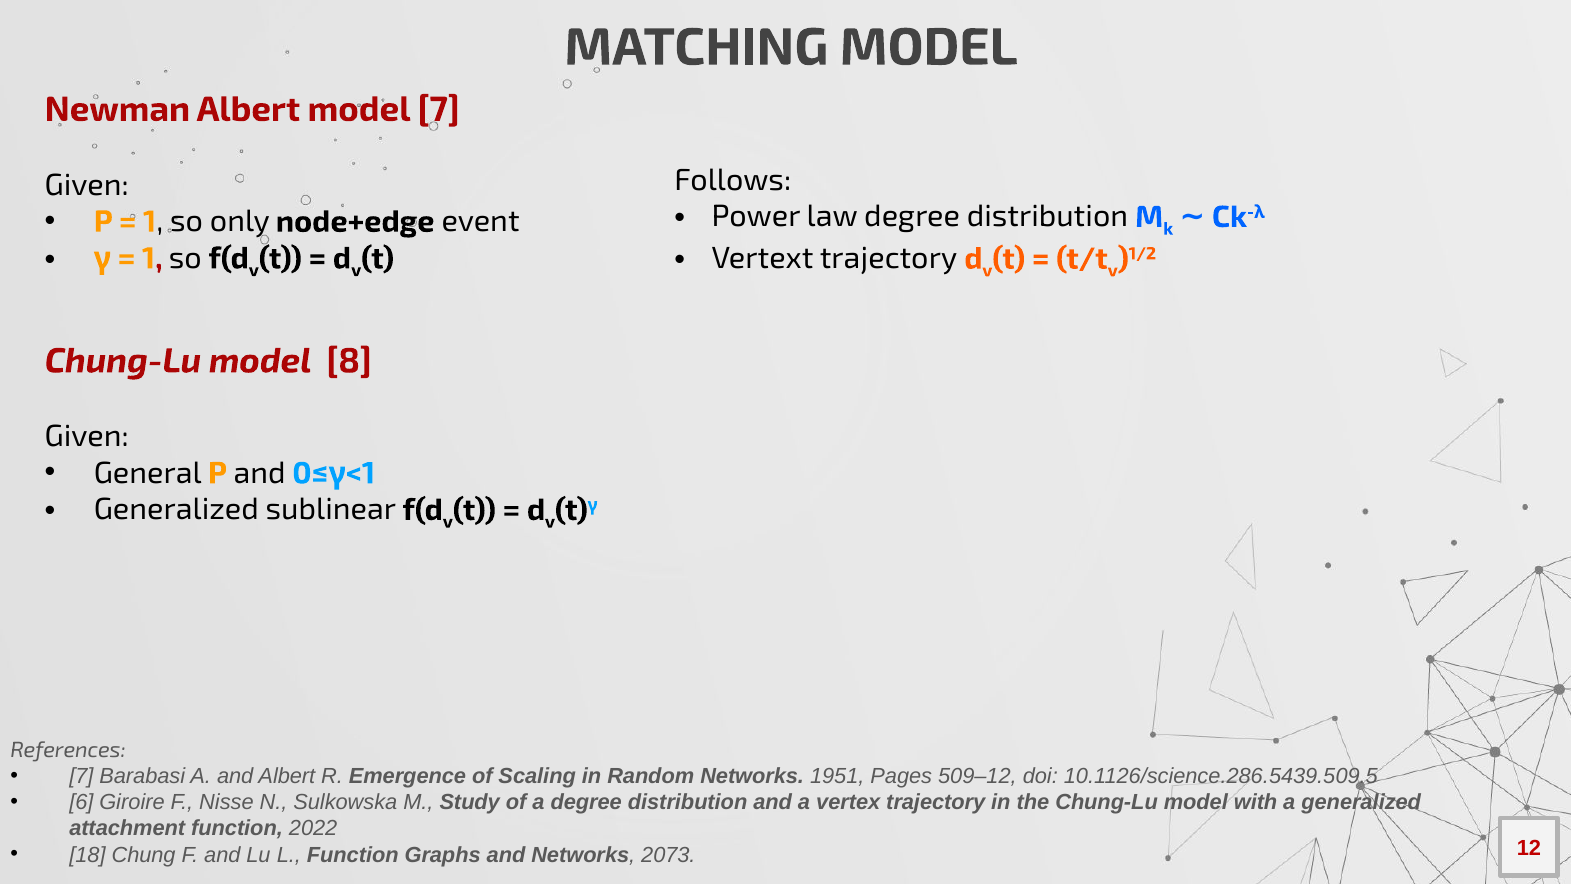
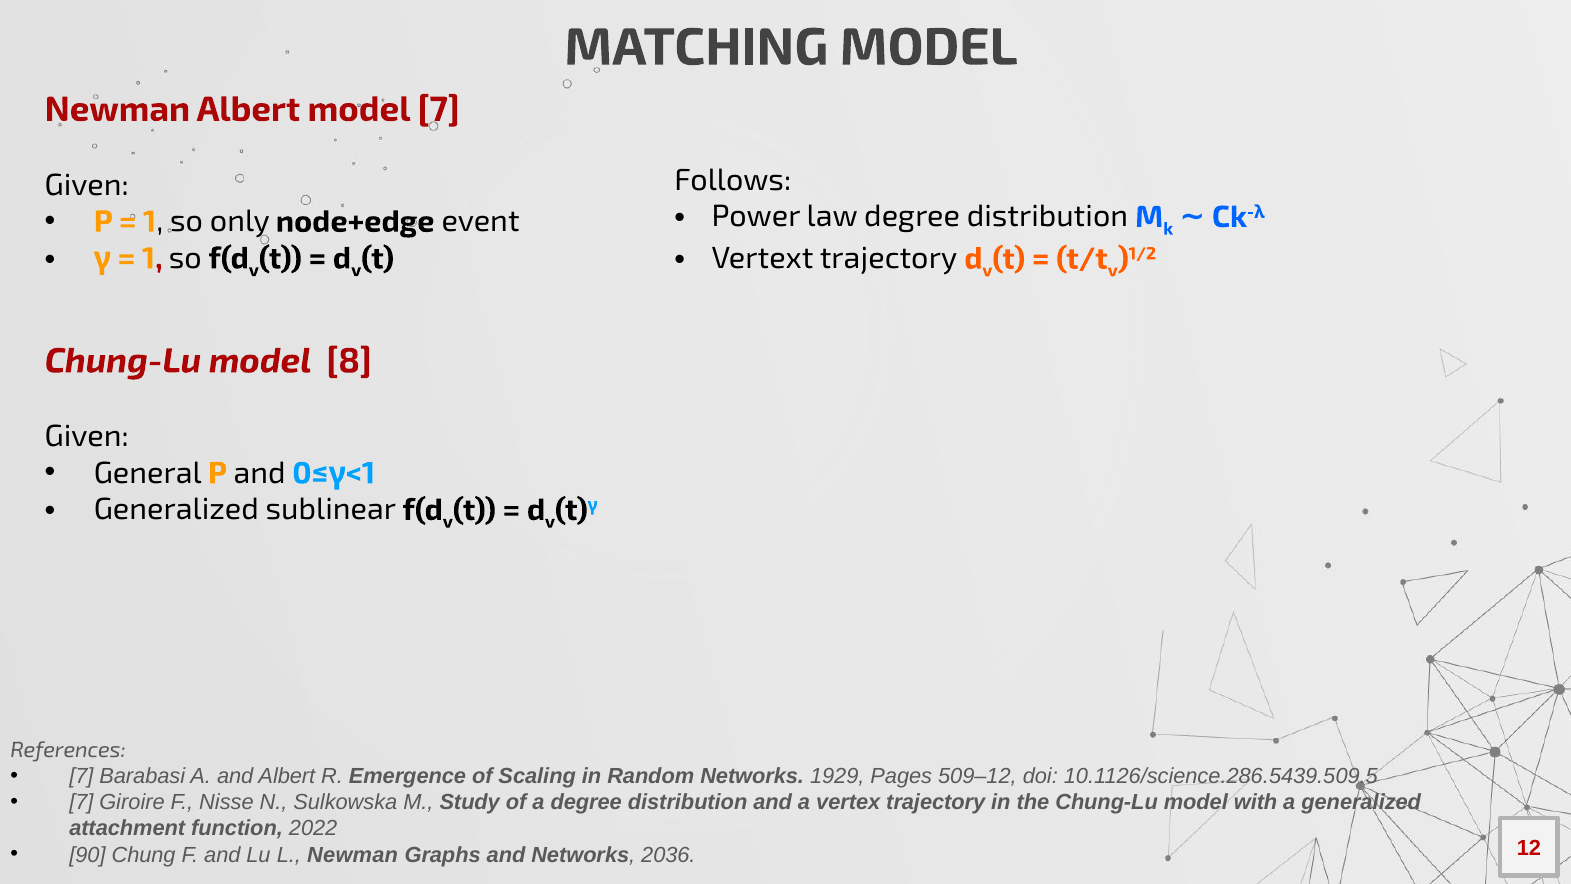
1951: 1951 -> 1929
6 at (81, 802): 6 -> 7
18: 18 -> 90
L Function: Function -> Newman
2073: 2073 -> 2036
